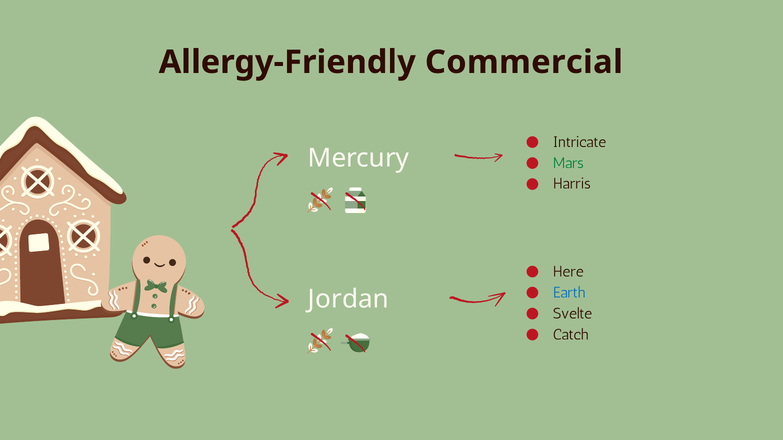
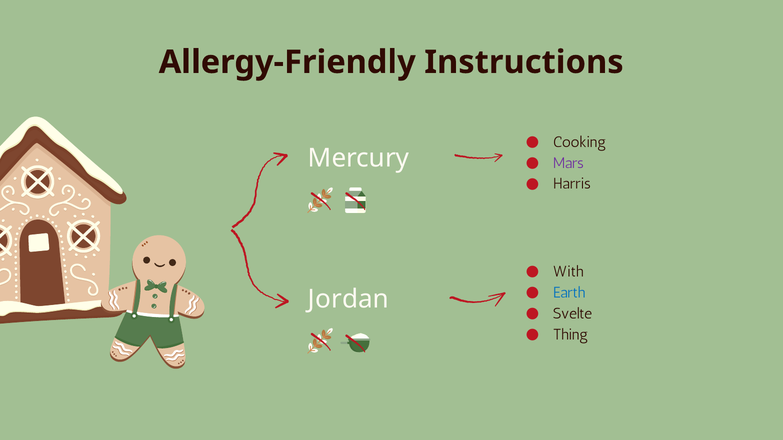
Commercial: Commercial -> Instructions
Intricate: Intricate -> Cooking
Mars colour: green -> purple
Here: Here -> With
Catch: Catch -> Thing
